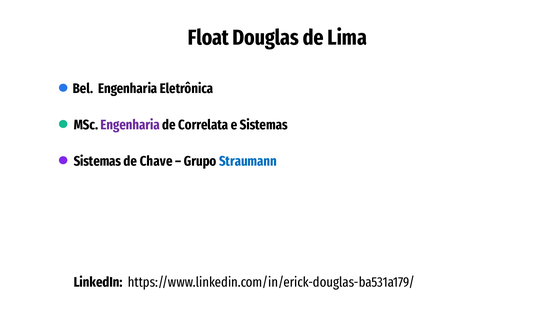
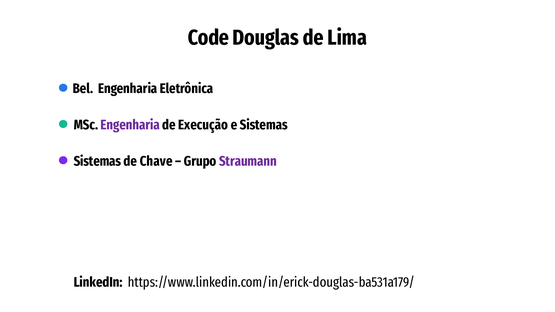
Float: Float -> Code
Correlata: Correlata -> Execução
Straumann colour: blue -> purple
